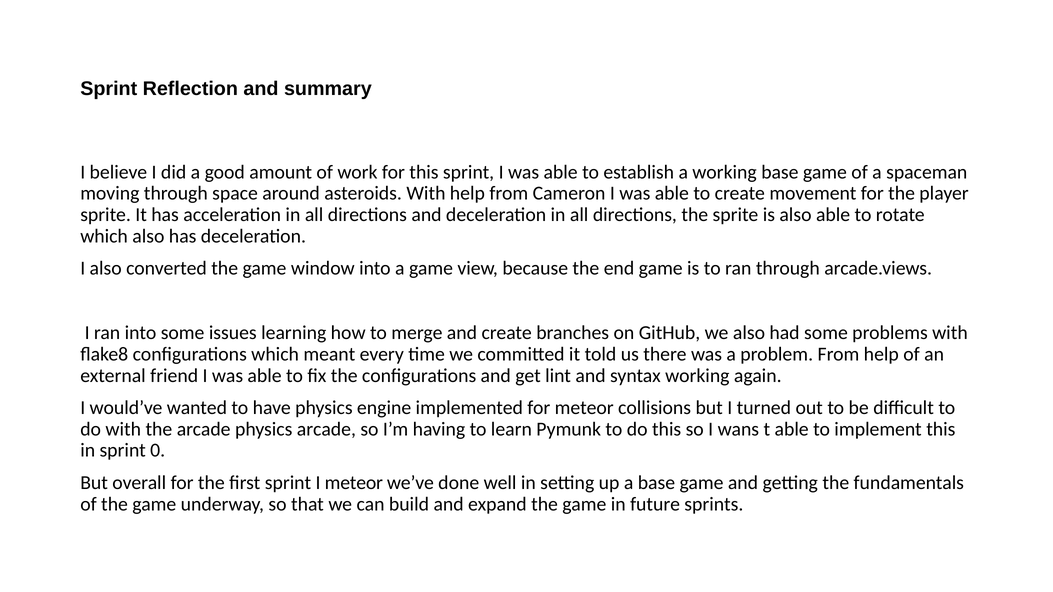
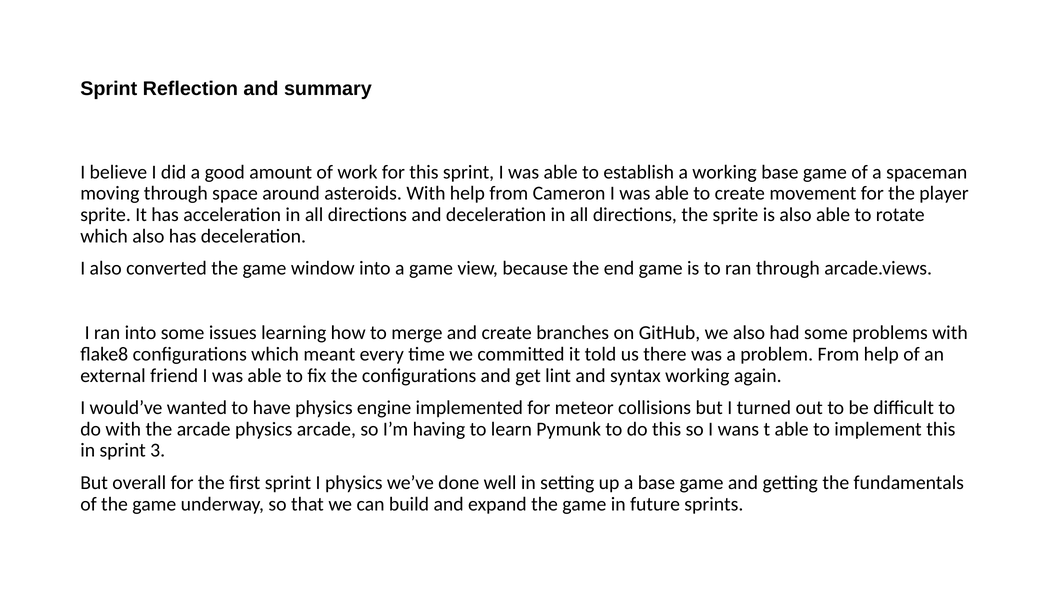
0: 0 -> 3
I meteor: meteor -> physics
